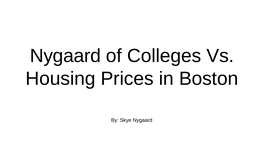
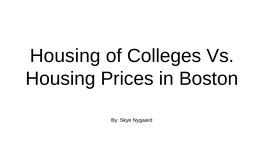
Nygaard at (65, 56): Nygaard -> Housing
